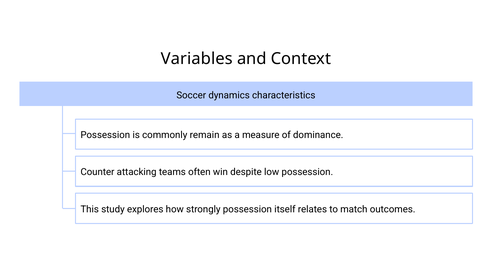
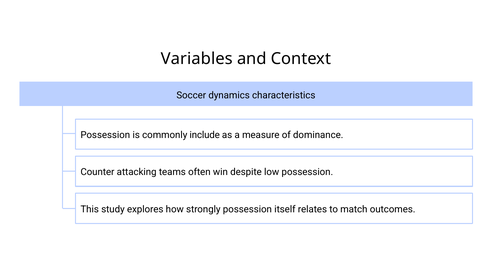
remain: remain -> include
